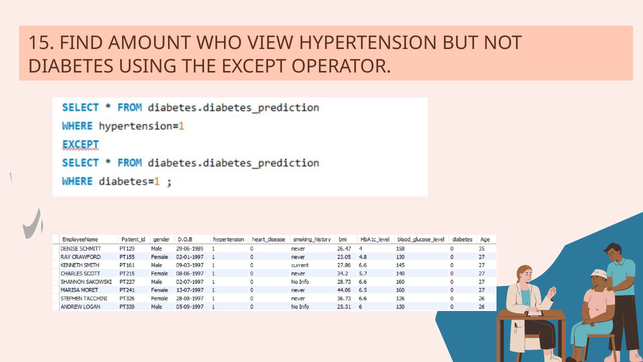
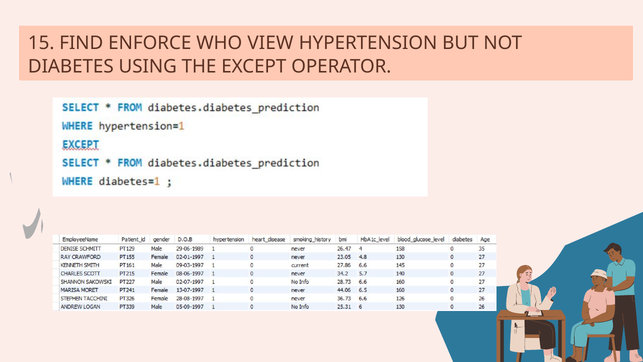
AMOUNT: AMOUNT -> ENFORCE
